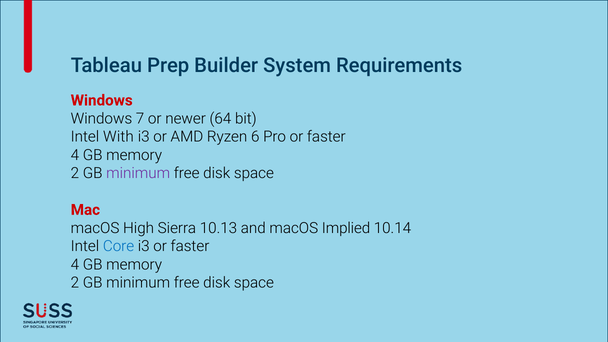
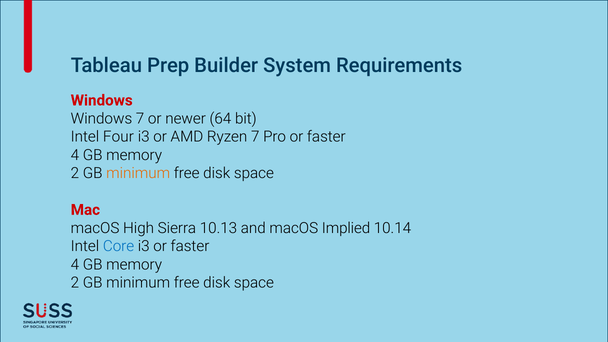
With: With -> Four
Ryzen 6: 6 -> 7
minimum at (138, 173) colour: purple -> orange
